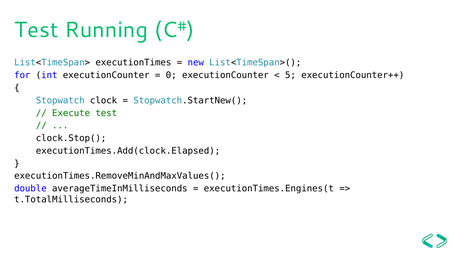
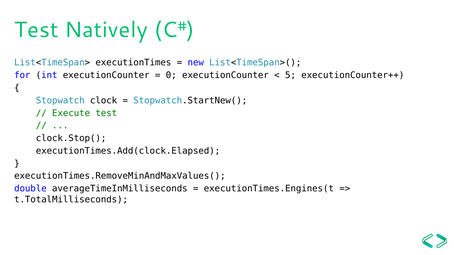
Running: Running -> Natively
